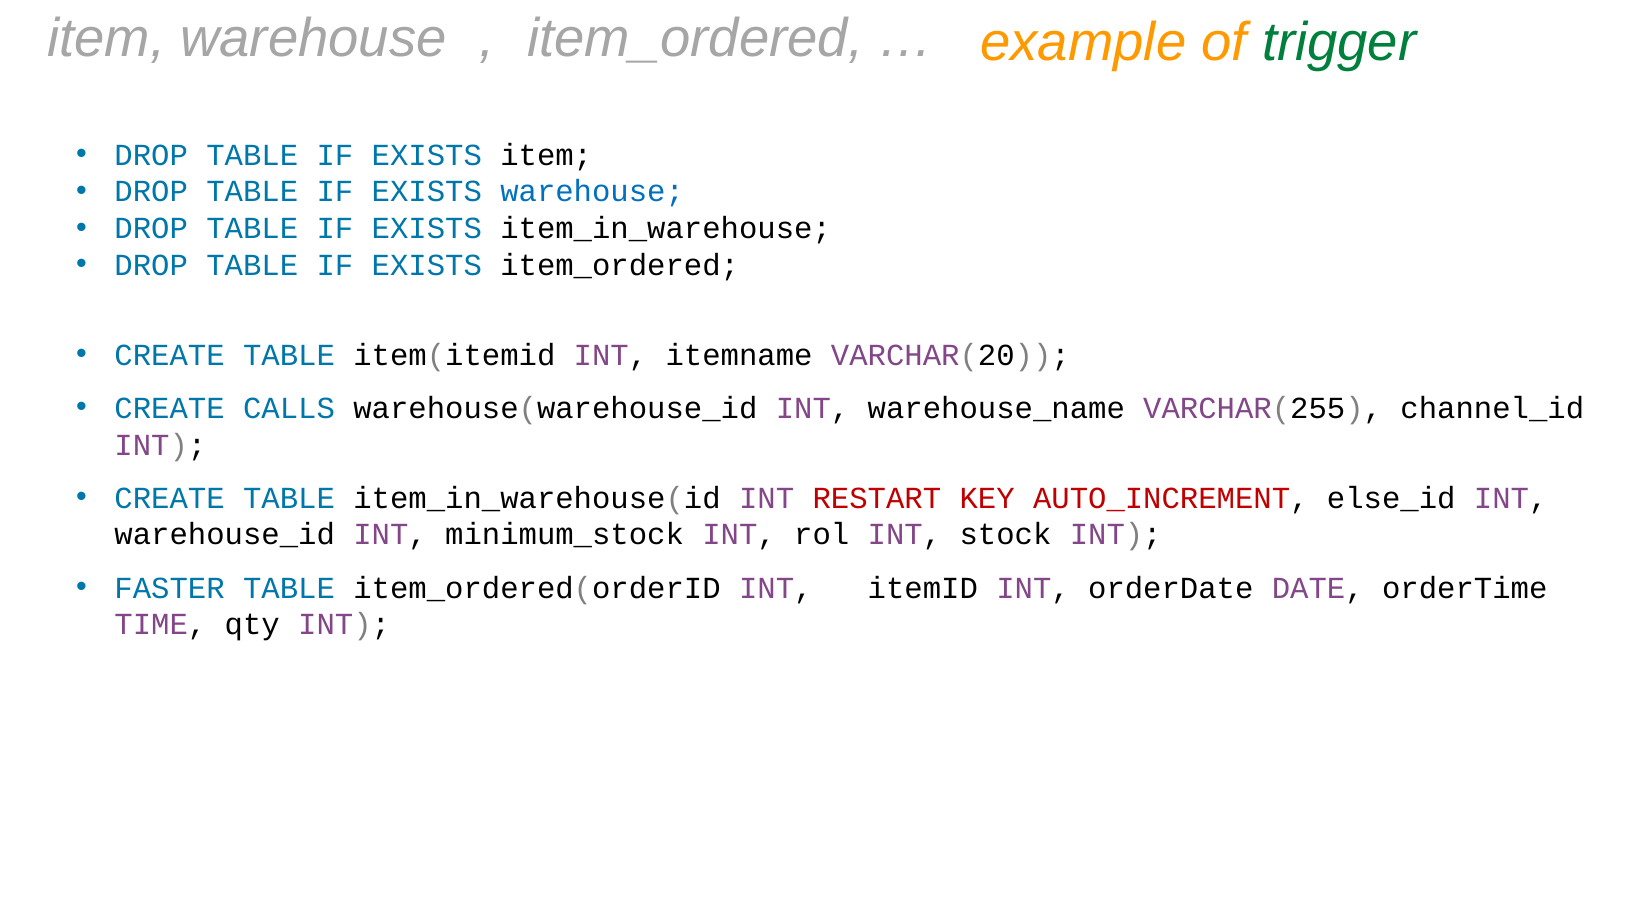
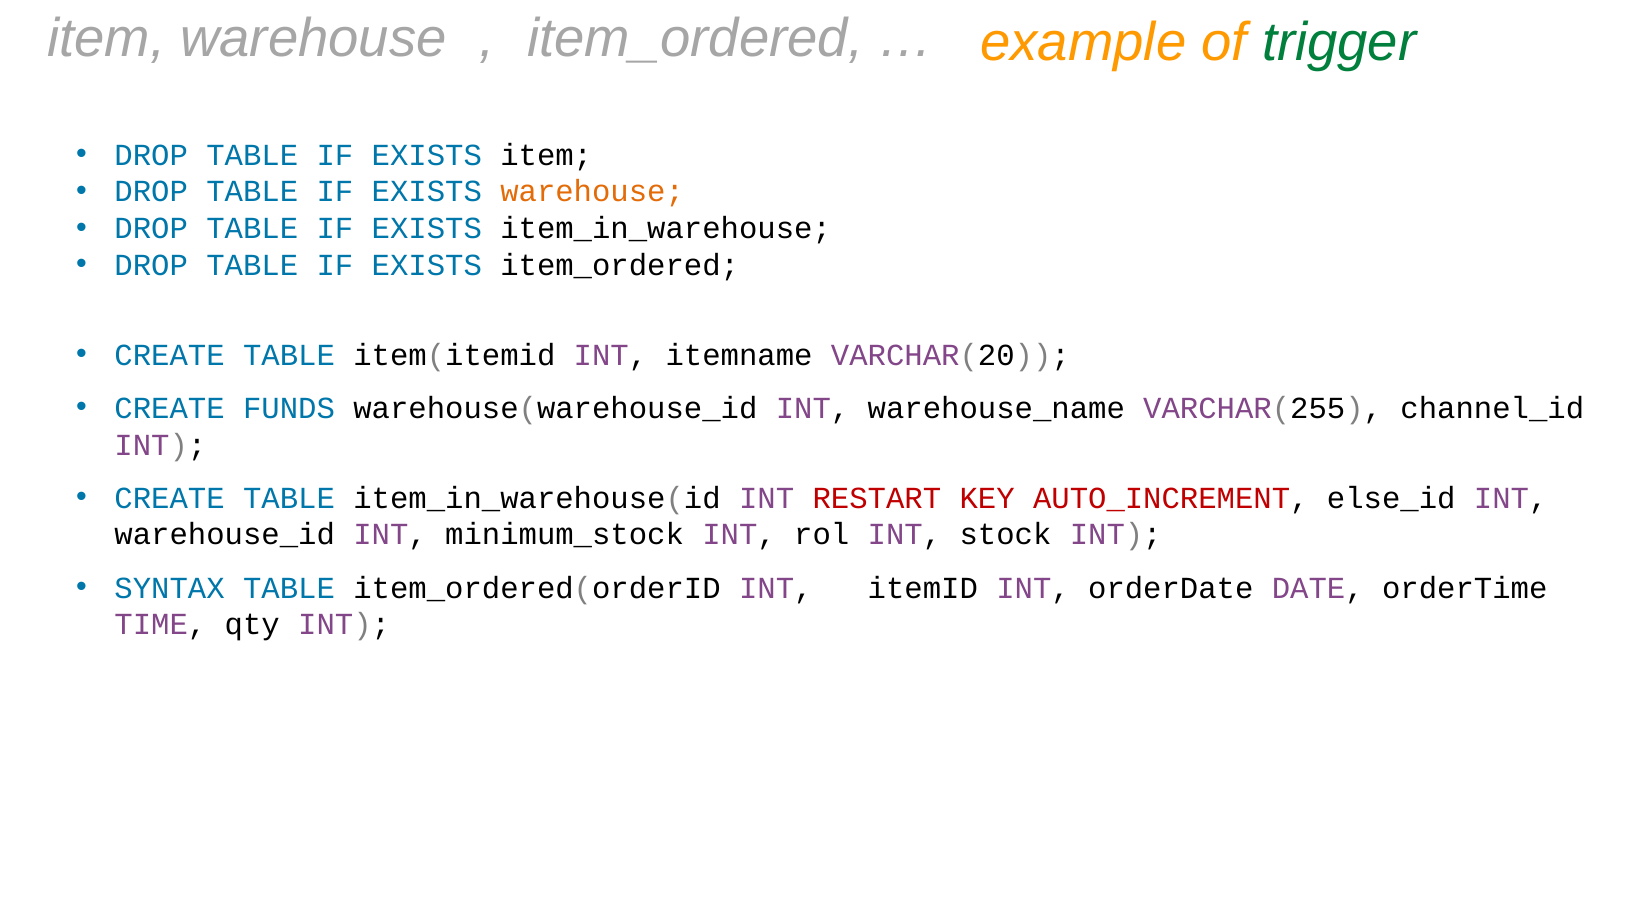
warehouse at (592, 192) colour: blue -> orange
CALLS: CALLS -> FUNDS
FASTER: FASTER -> SYNTAX
